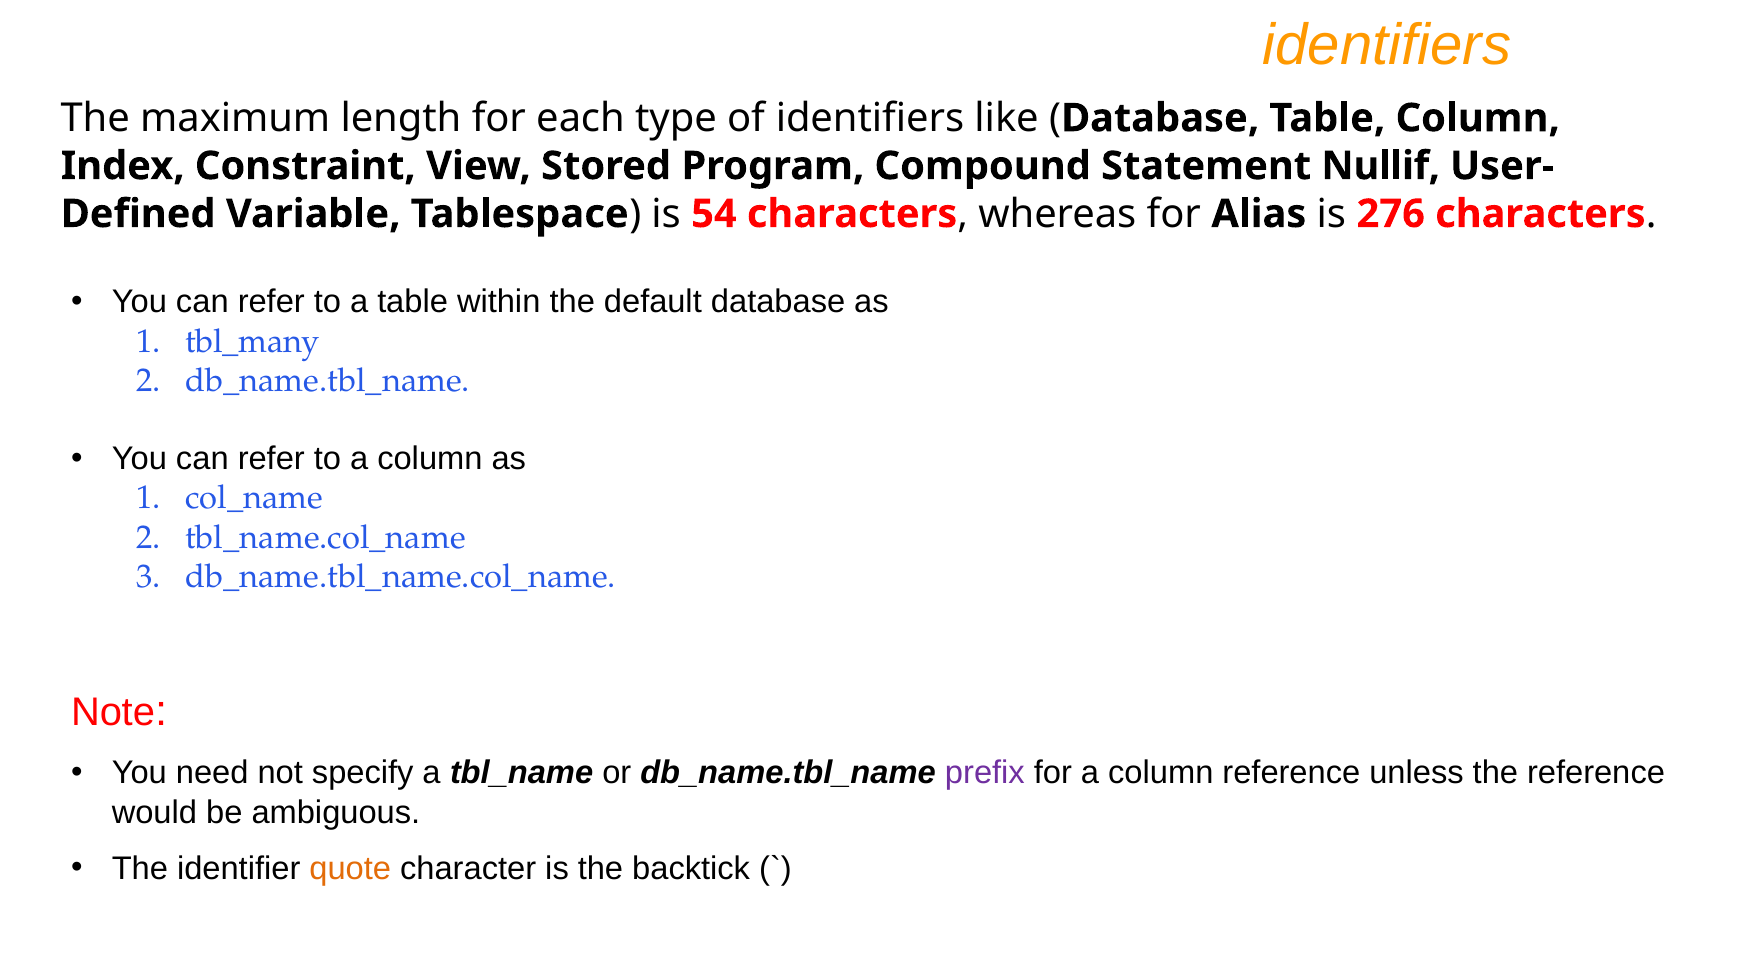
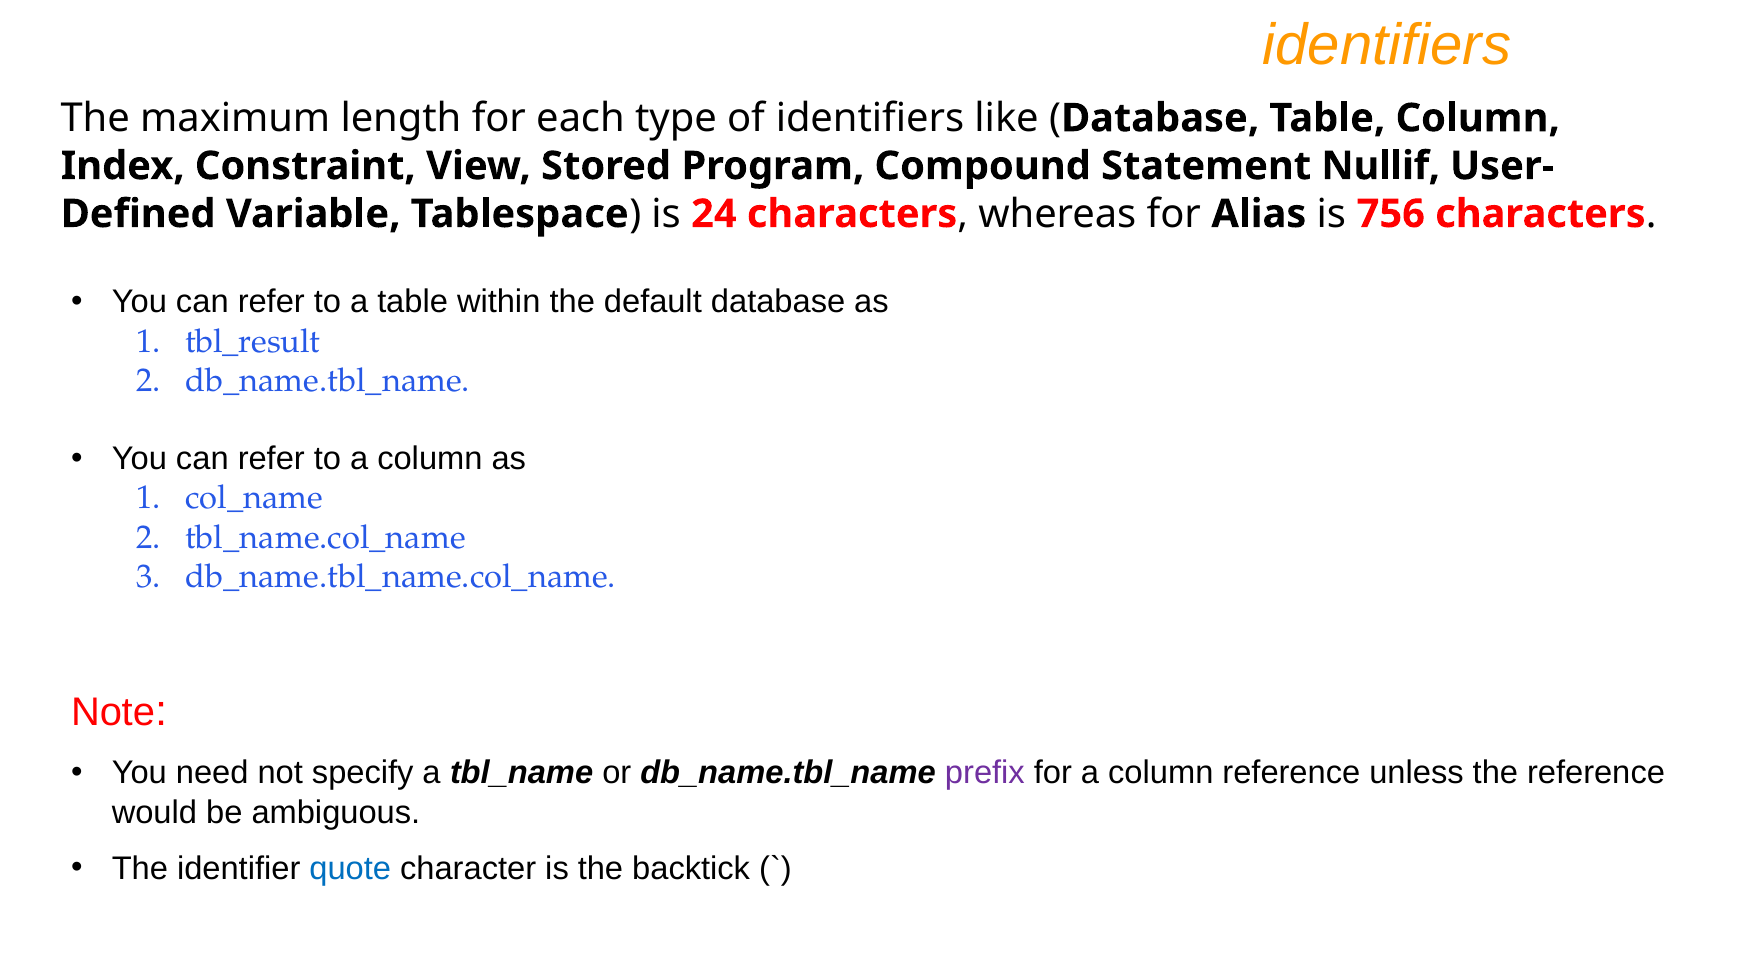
54: 54 -> 24
276: 276 -> 756
tbl_many: tbl_many -> tbl_result
quote colour: orange -> blue
